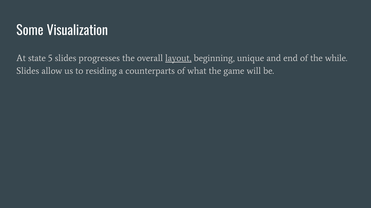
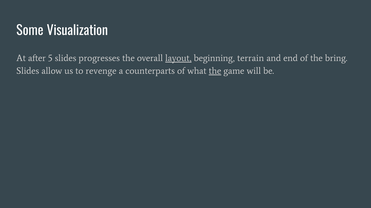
state: state -> after
unique: unique -> terrain
while: while -> bring
residing: residing -> revenge
the at (215, 71) underline: none -> present
